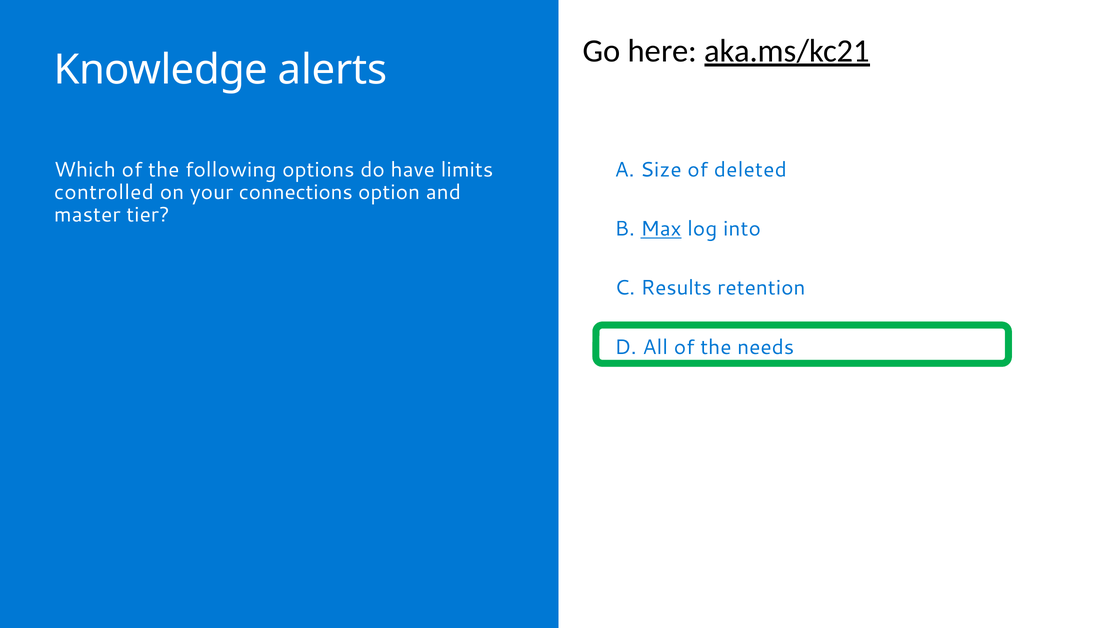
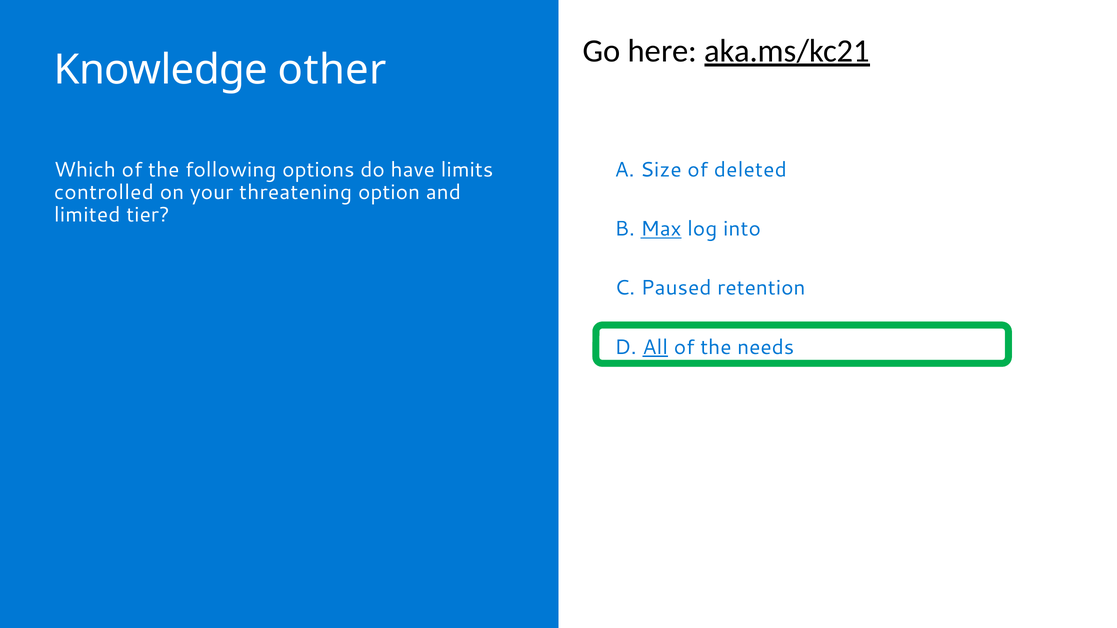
alerts: alerts -> other
connections: connections -> threatening
master: master -> limited
Results: Results -> Paused
All underline: none -> present
